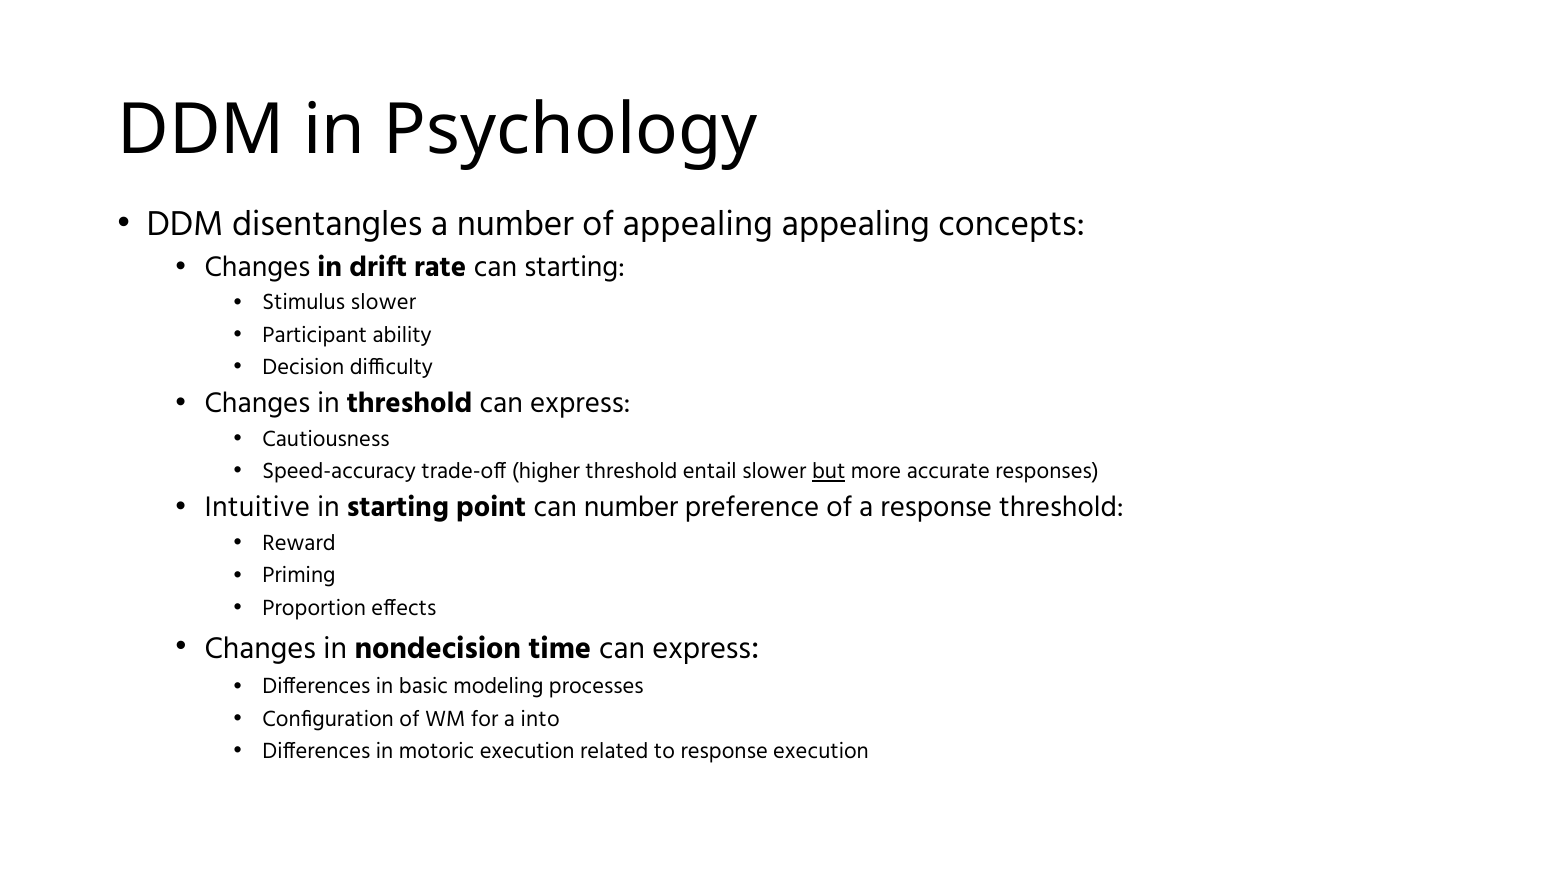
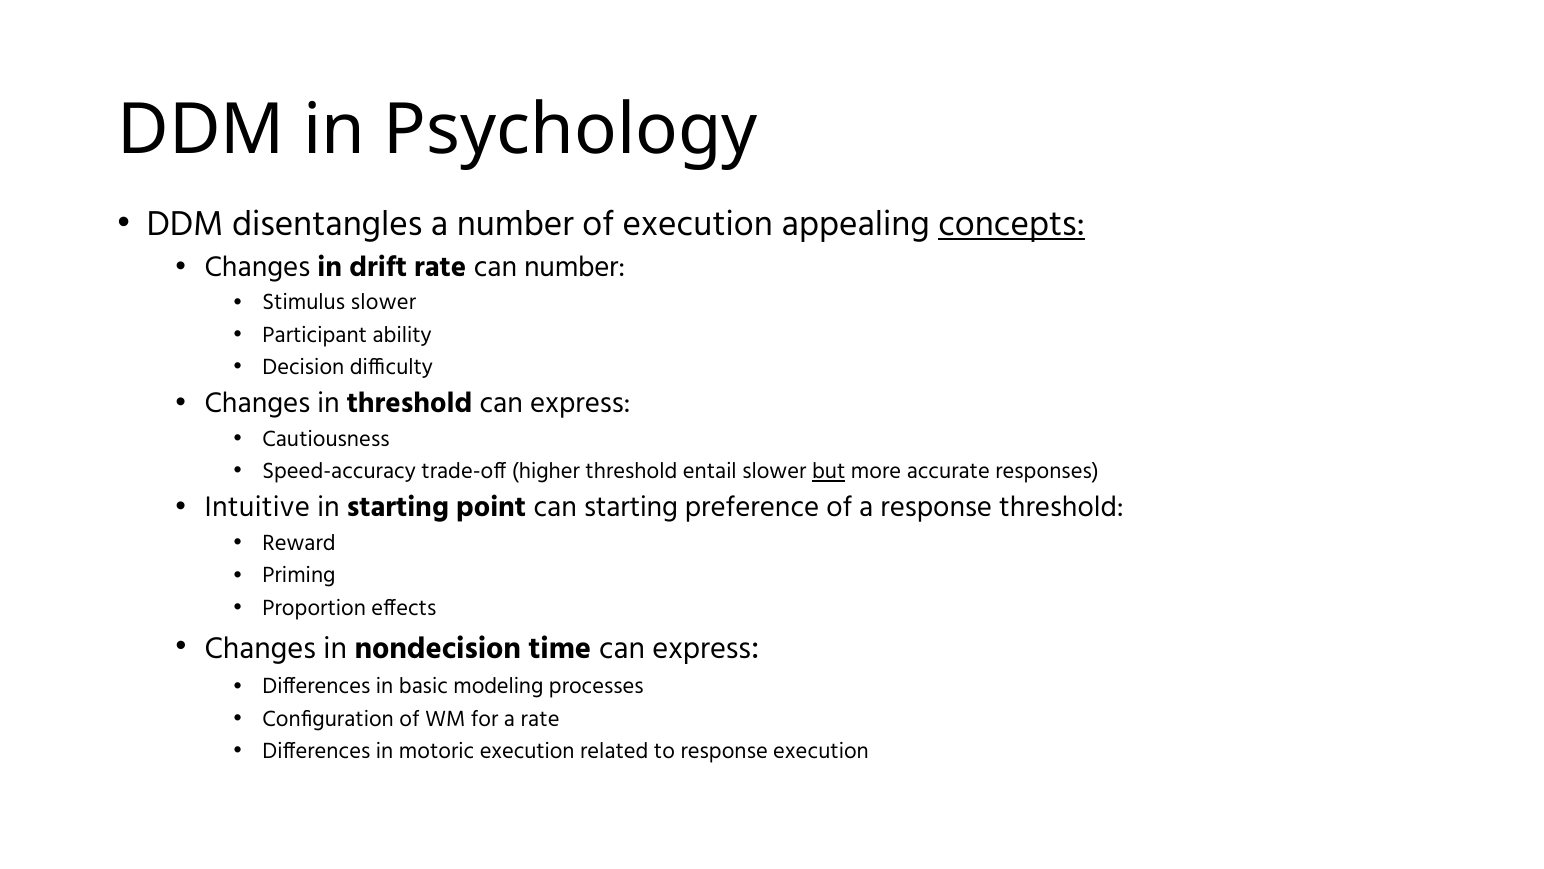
of appealing: appealing -> execution
concepts underline: none -> present
can starting: starting -> number
can number: number -> starting
a into: into -> rate
